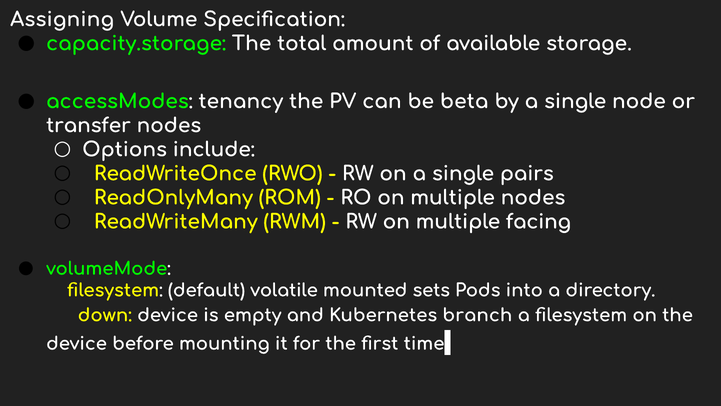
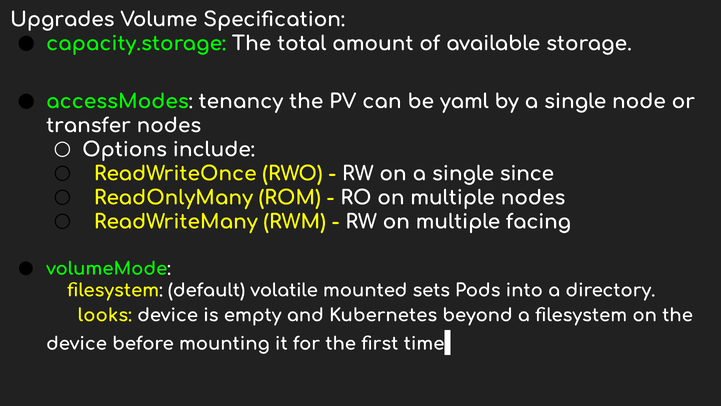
Assigning: Assigning -> Upgrades
beta: beta -> yaml
pairs: pairs -> since
down: down -> looks
branch: branch -> beyond
